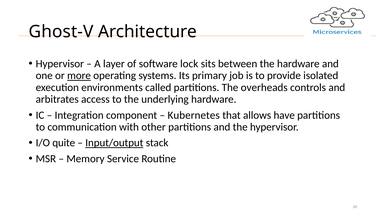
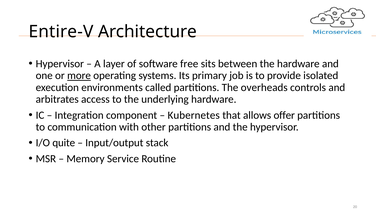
Ghost-V: Ghost-V -> Entire-V
lock: lock -> free
have: have -> offer
Input/output underline: present -> none
